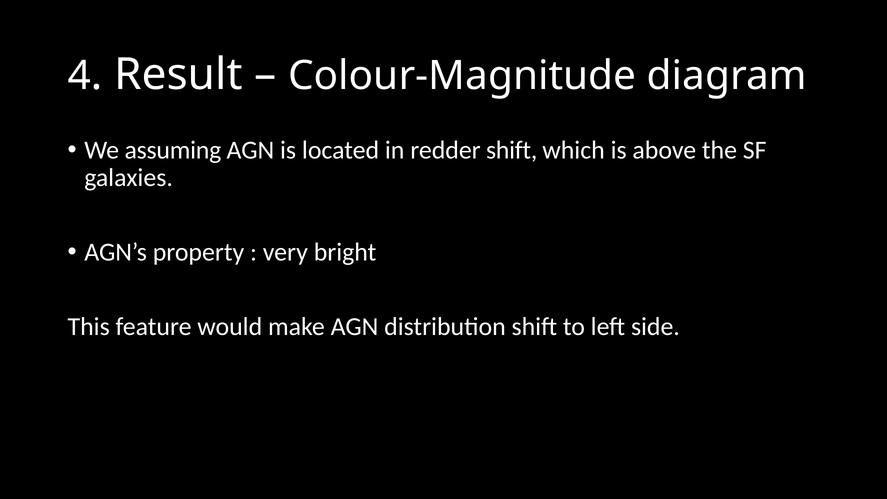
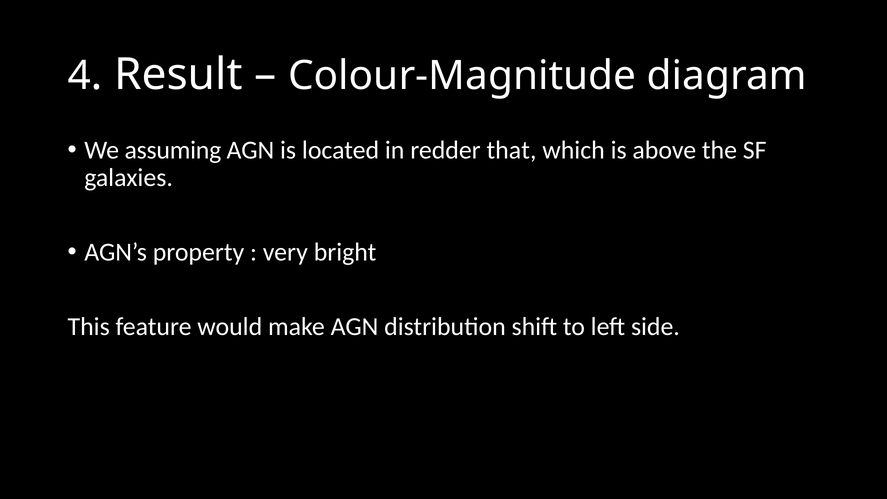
redder shift: shift -> that
